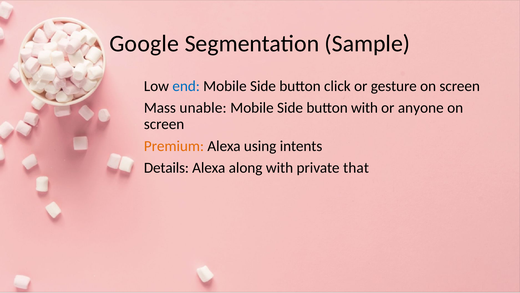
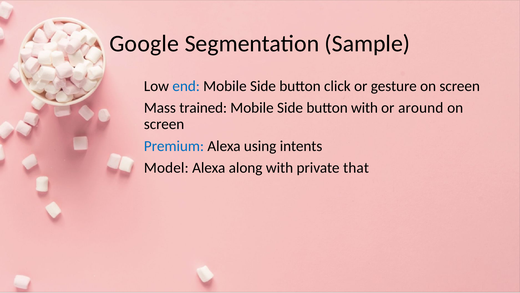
unable: unable -> trained
anyone: anyone -> around
Premium colour: orange -> blue
Details: Details -> Model
